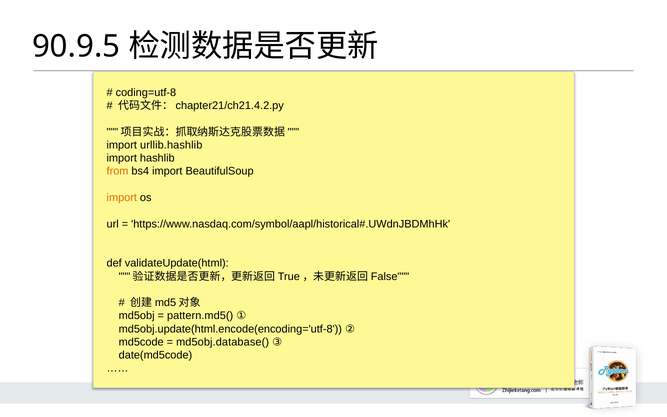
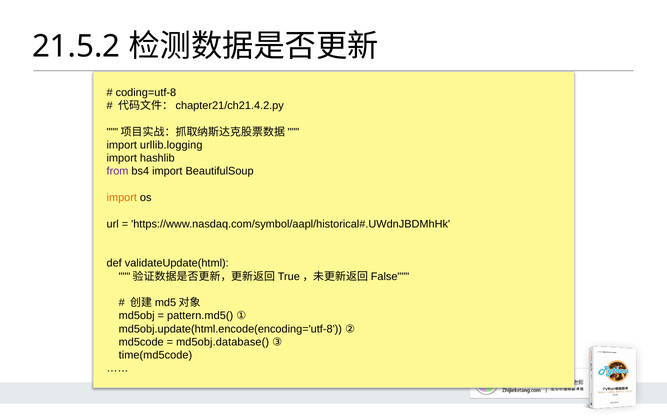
90.9.5: 90.9.5 -> 21.5.2
urllib.hashlib: urllib.hashlib -> urllib.logging
from colour: orange -> purple
date(md5code: date(md5code -> time(md5code
